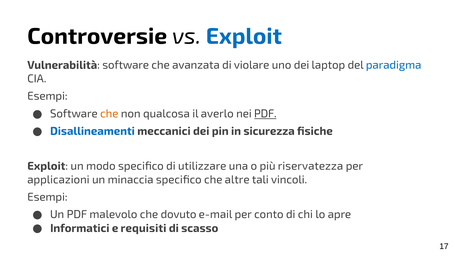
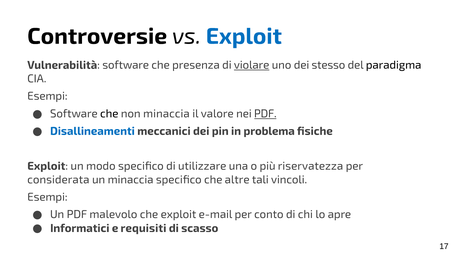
avanzata: avanzata -> presenza
violare underline: none -> present
laptop: laptop -> stesso
paradigma colour: blue -> black
che at (109, 114) colour: orange -> black
non qualcosa: qualcosa -> minaccia
averlo: averlo -> valore
sicurezza: sicurezza -> problema
applicazioni: applicazioni -> considerata
che dovuto: dovuto -> exploit
